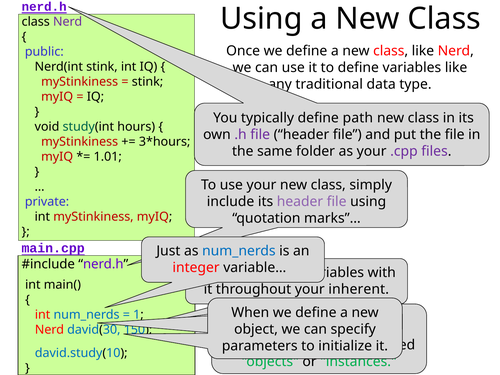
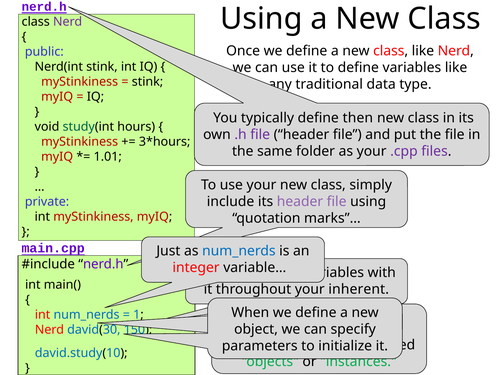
define path: path -> then
